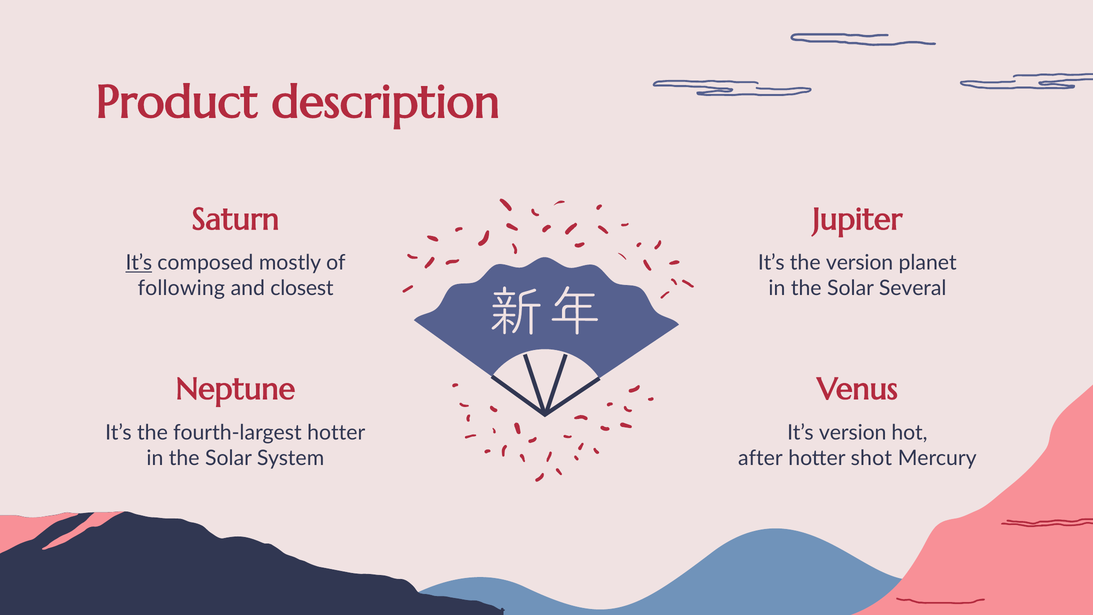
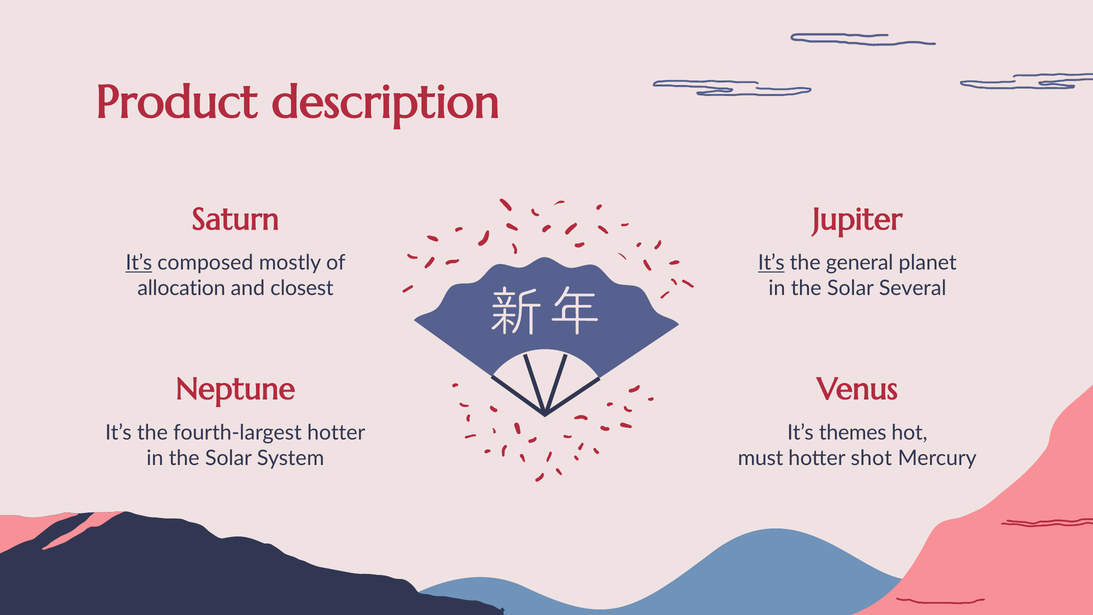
It’s at (771, 263) underline: none -> present
the version: version -> general
following: following -> allocation
It’s version: version -> themes
after: after -> must
